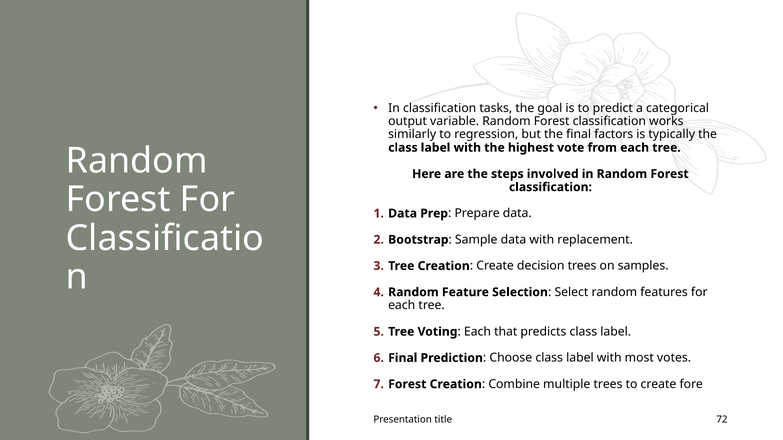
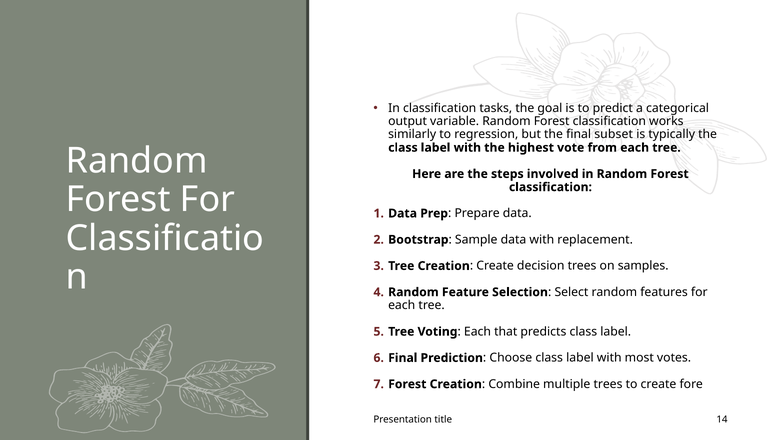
factors: factors -> subset
72: 72 -> 14
